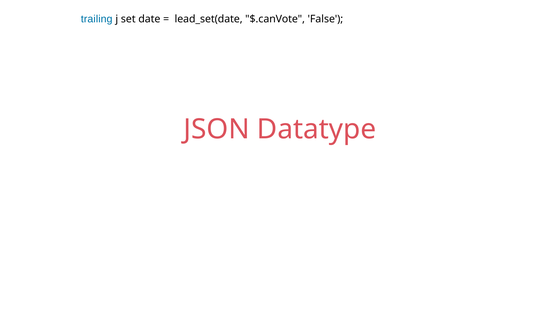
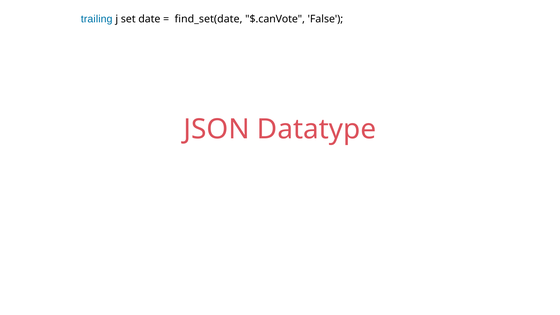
lead_set(date: lead_set(date -> find_set(date
